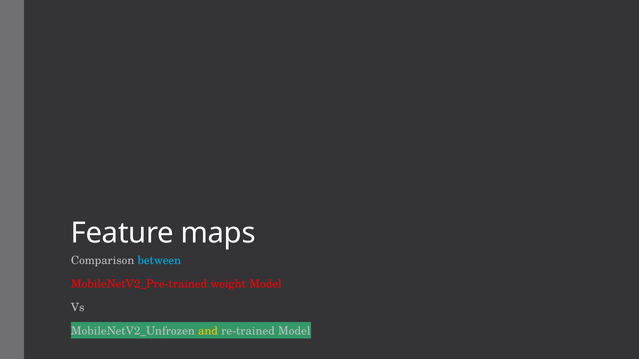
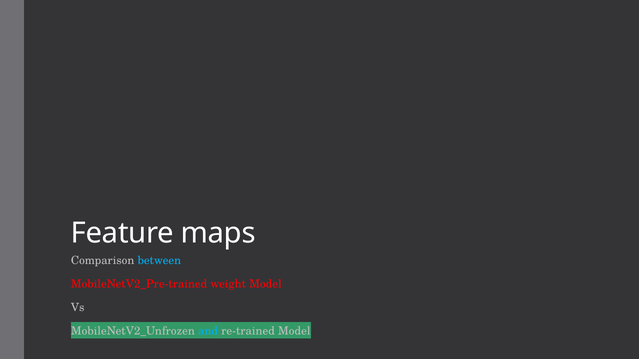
and colour: yellow -> light blue
